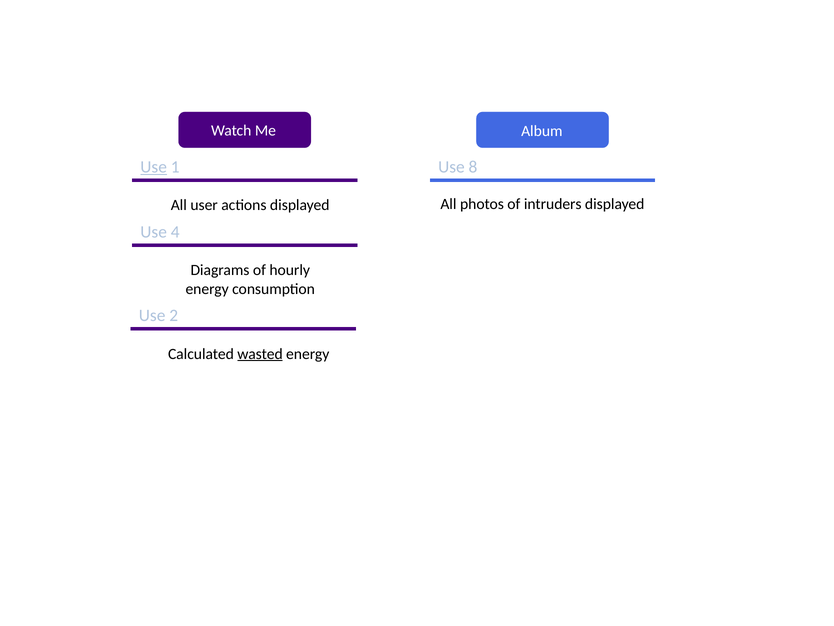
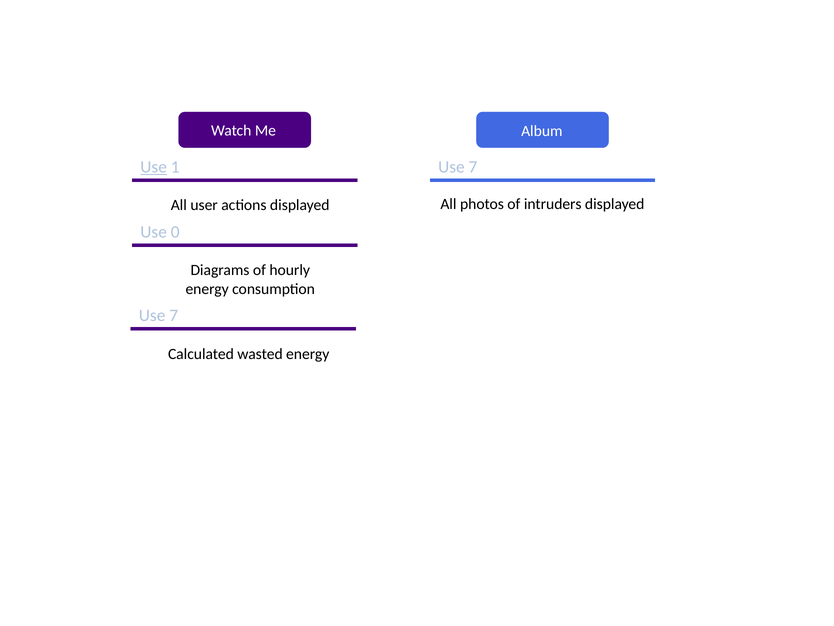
8 at (473, 167): 8 -> 7
4: 4 -> 0
2 at (174, 315): 2 -> 7
wasted underline: present -> none
